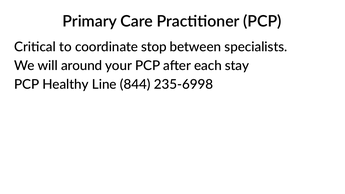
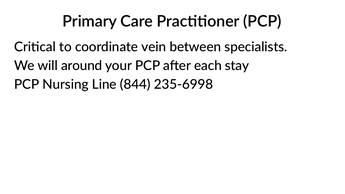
stop: stop -> vein
Healthy: Healthy -> Nursing
